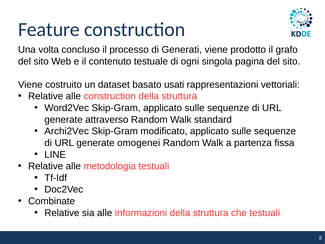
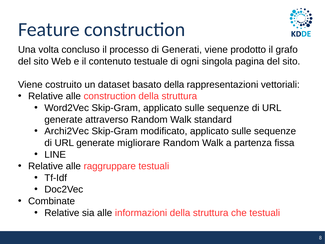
basato usati: usati -> della
omogenei: omogenei -> migliorare
metodologia: metodologia -> raggruppare
